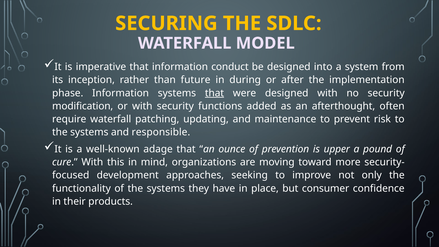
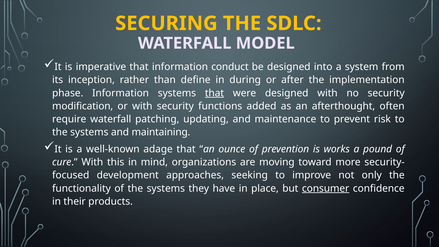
future: future -> define
responsible: responsible -> maintaining
upper: upper -> works
consumer underline: none -> present
